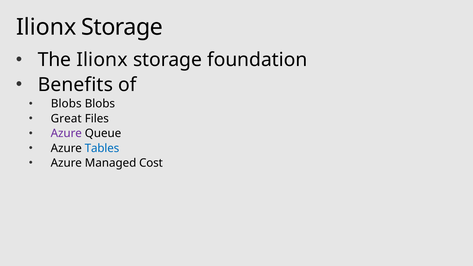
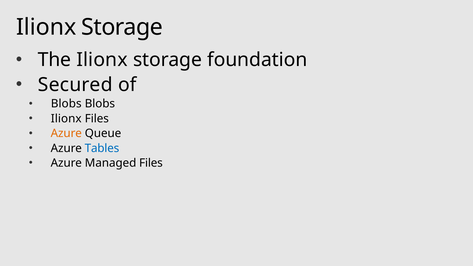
Benefits: Benefits -> Secured
Great at (66, 119): Great -> Ilionx
Azure at (66, 133) colour: purple -> orange
Managed Cost: Cost -> Files
